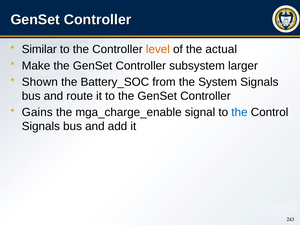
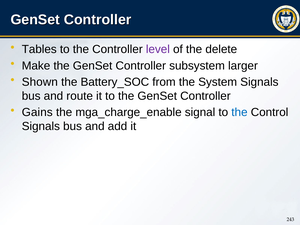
Similar: Similar -> Tables
level colour: orange -> purple
actual: actual -> delete
